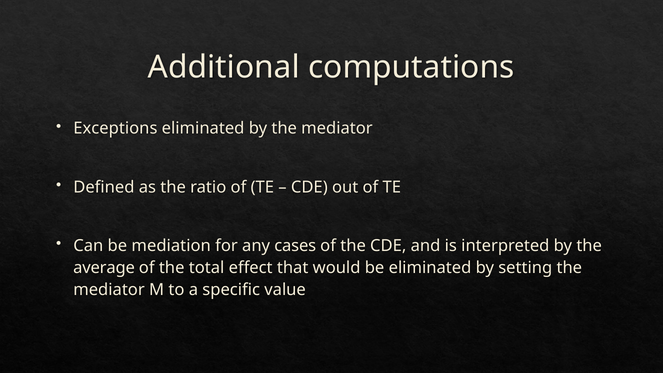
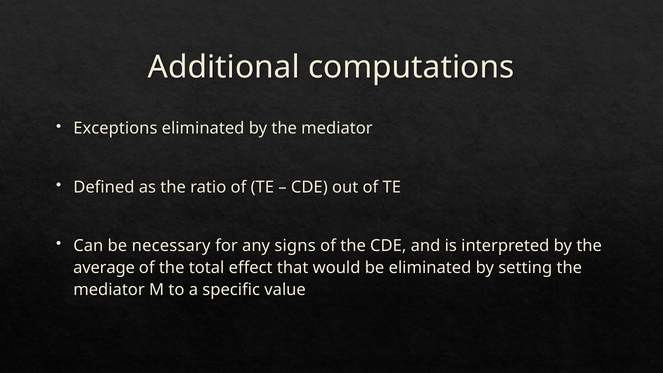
mediation: mediation -> necessary
cases: cases -> signs
